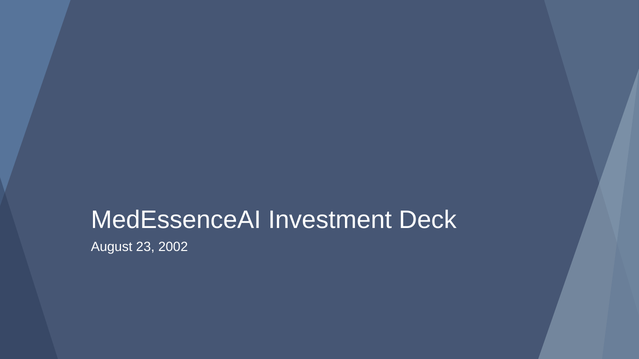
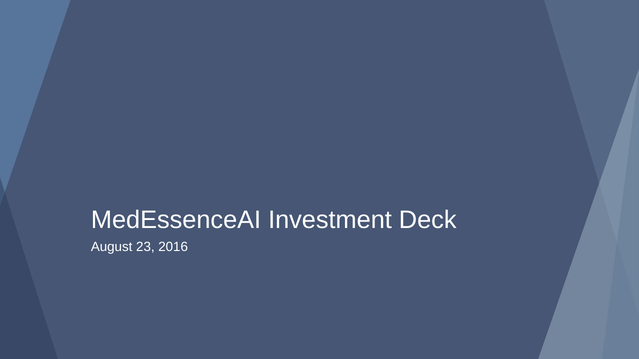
2002: 2002 -> 2016
